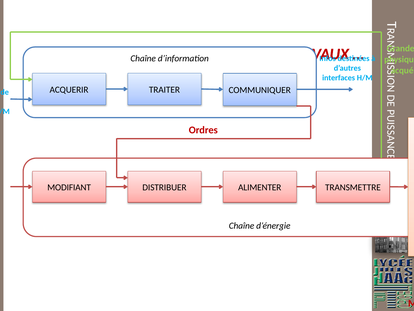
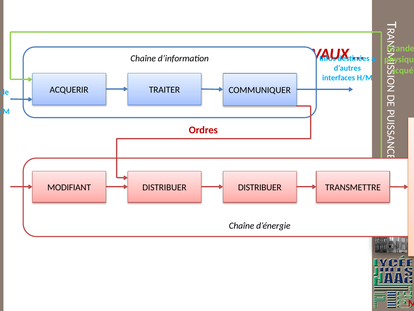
DISTRIBUER ALIMENTER: ALIMENTER -> DISTRIBUER
